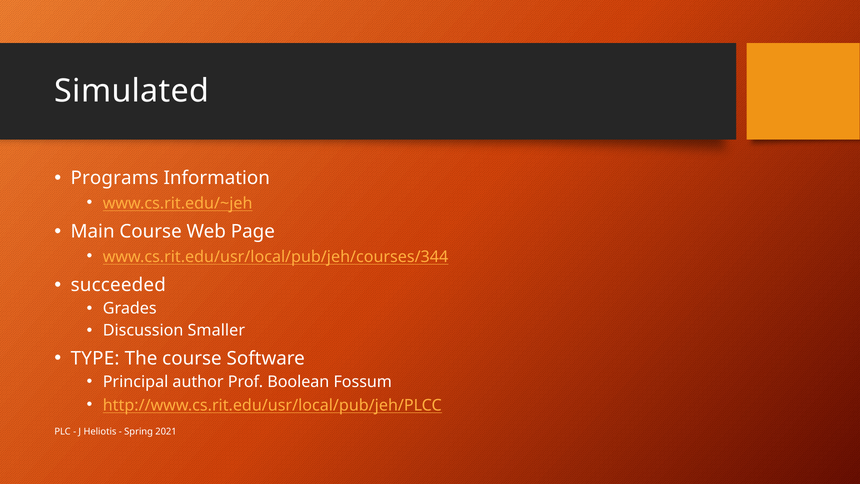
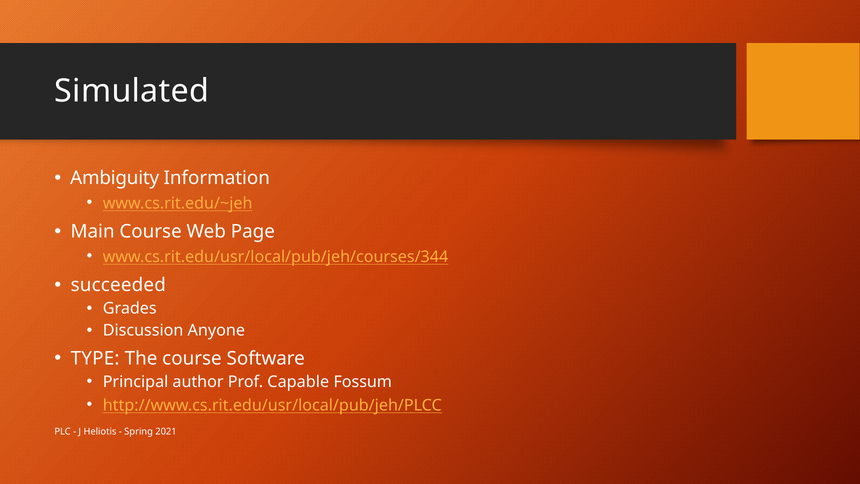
Programs: Programs -> Ambiguity
Smaller: Smaller -> Anyone
Boolean: Boolean -> Capable
